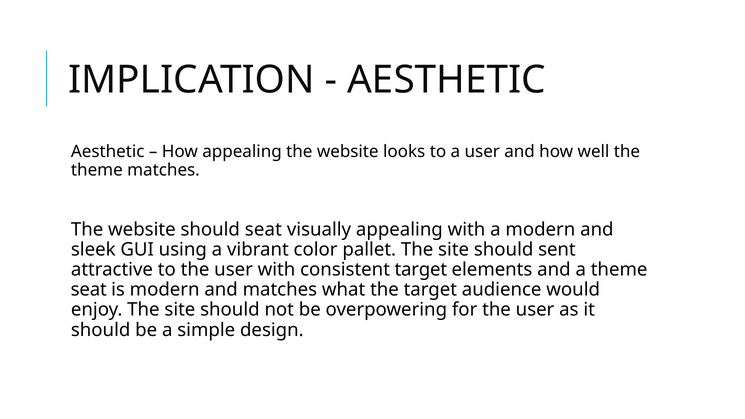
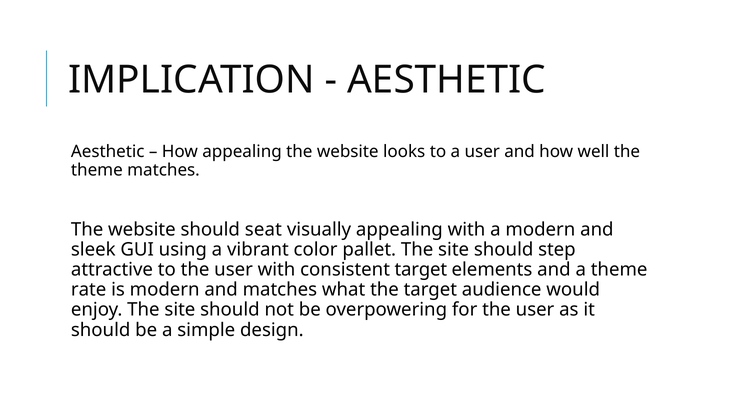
sent: sent -> step
seat at (89, 290): seat -> rate
